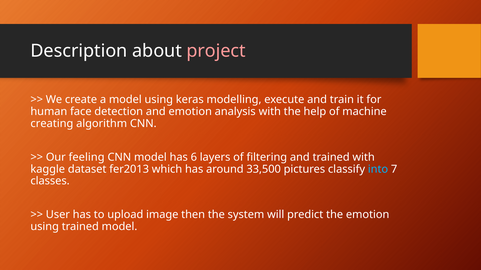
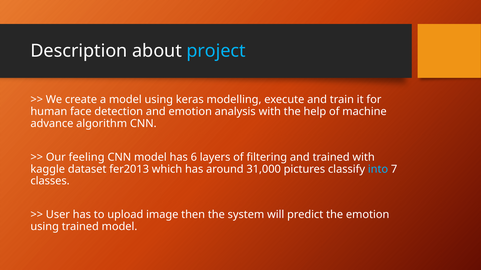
project colour: pink -> light blue
creating: creating -> advance
33,500: 33,500 -> 31,000
